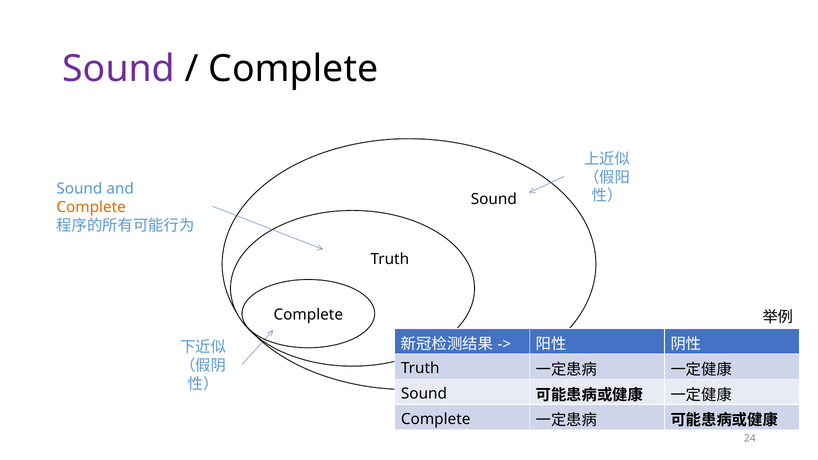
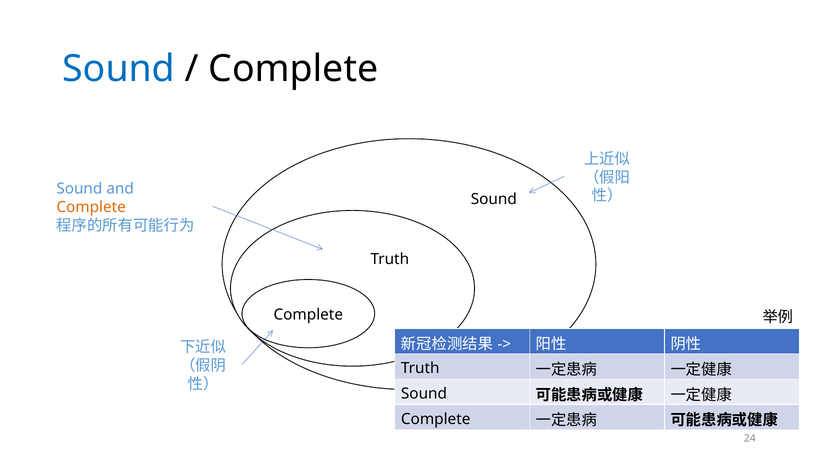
Sound at (119, 69) colour: purple -> blue
